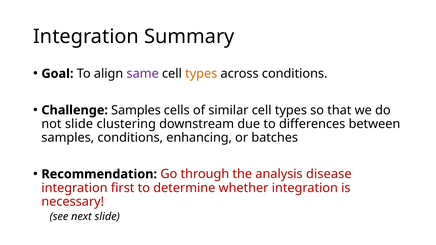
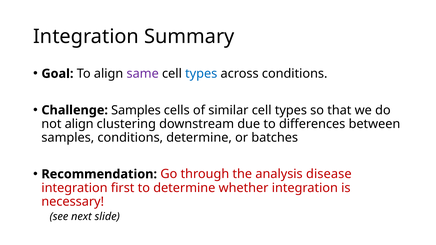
types at (201, 74) colour: orange -> blue
not slide: slide -> align
conditions enhancing: enhancing -> determine
